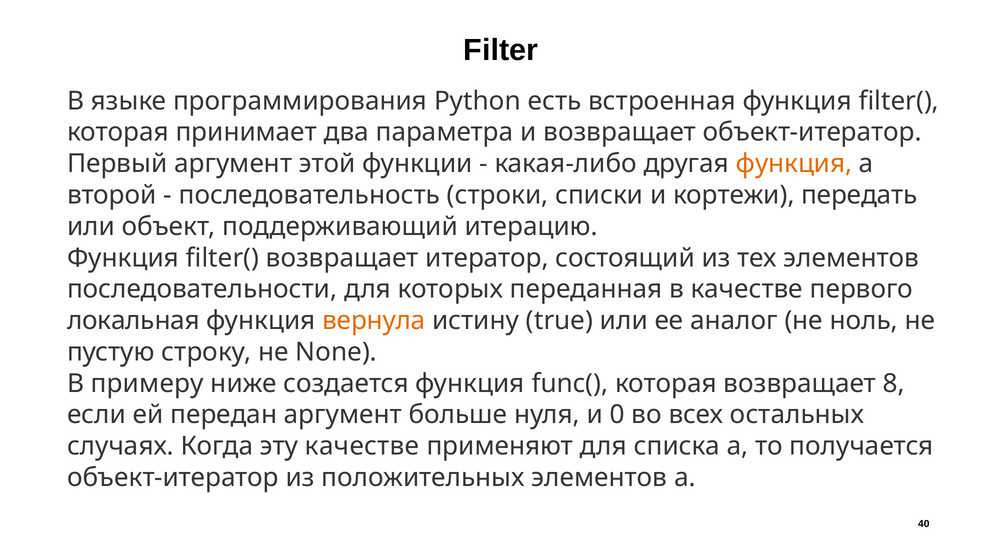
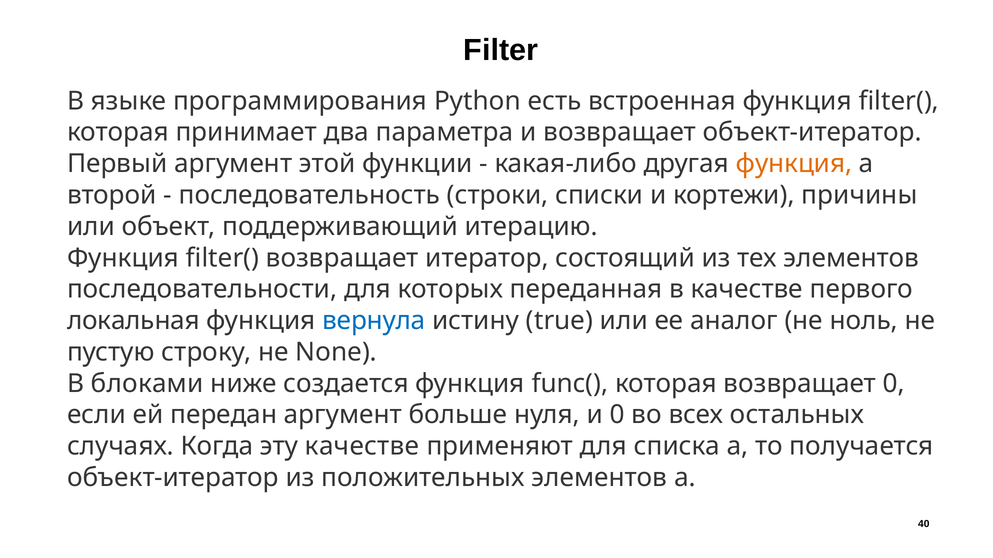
передать: передать -> причины
вернула colour: orange -> blue
примеру: примеру -> блоками
возвращает 8: 8 -> 0
